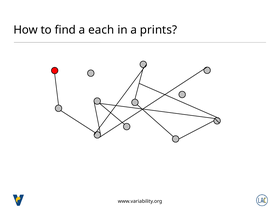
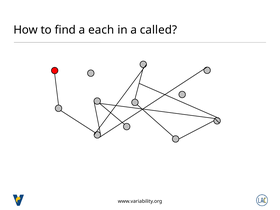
prints: prints -> called
